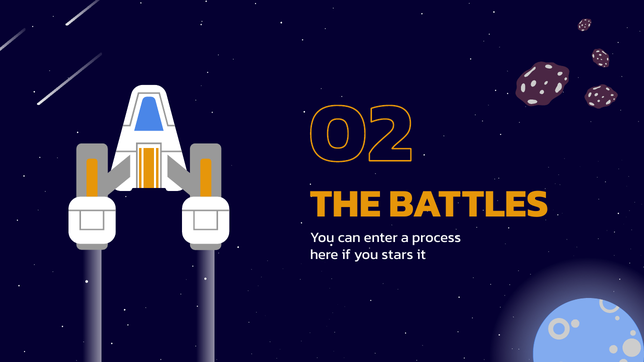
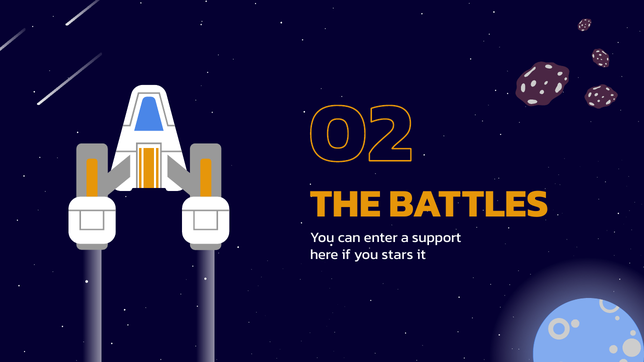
process: process -> support
